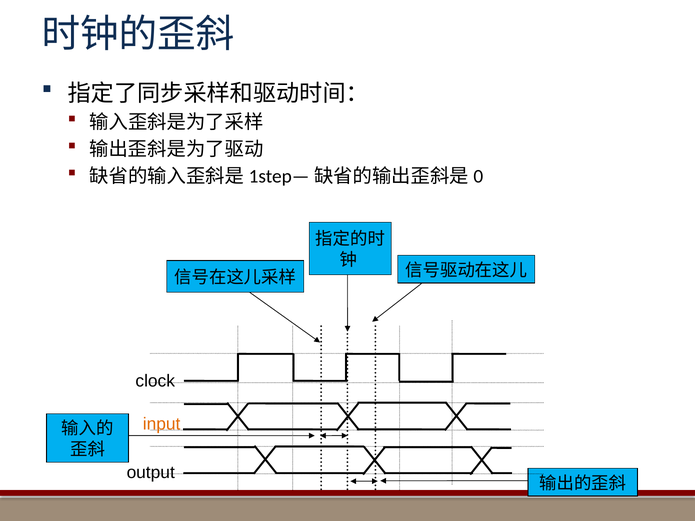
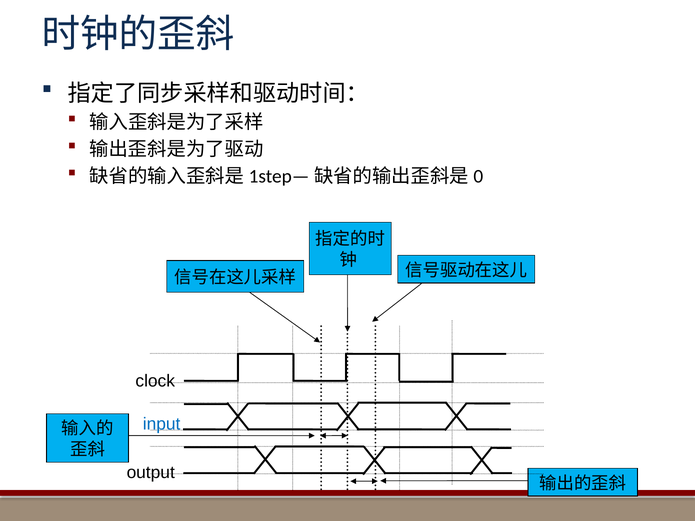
input colour: orange -> blue
